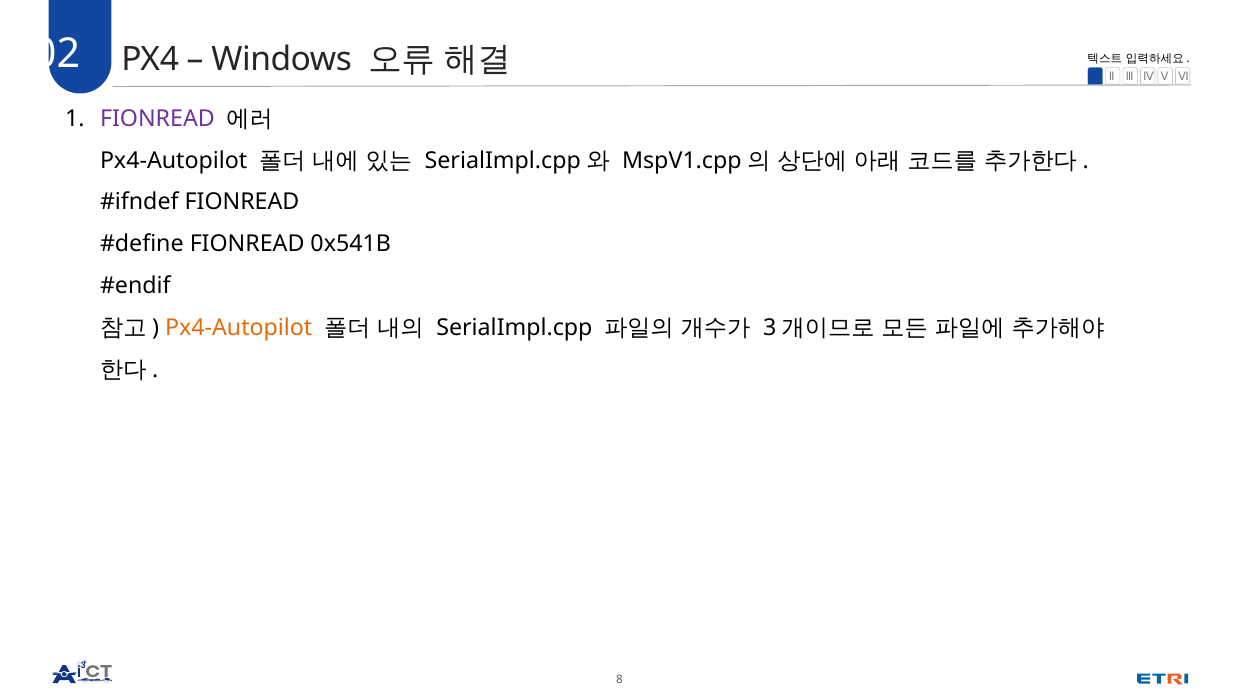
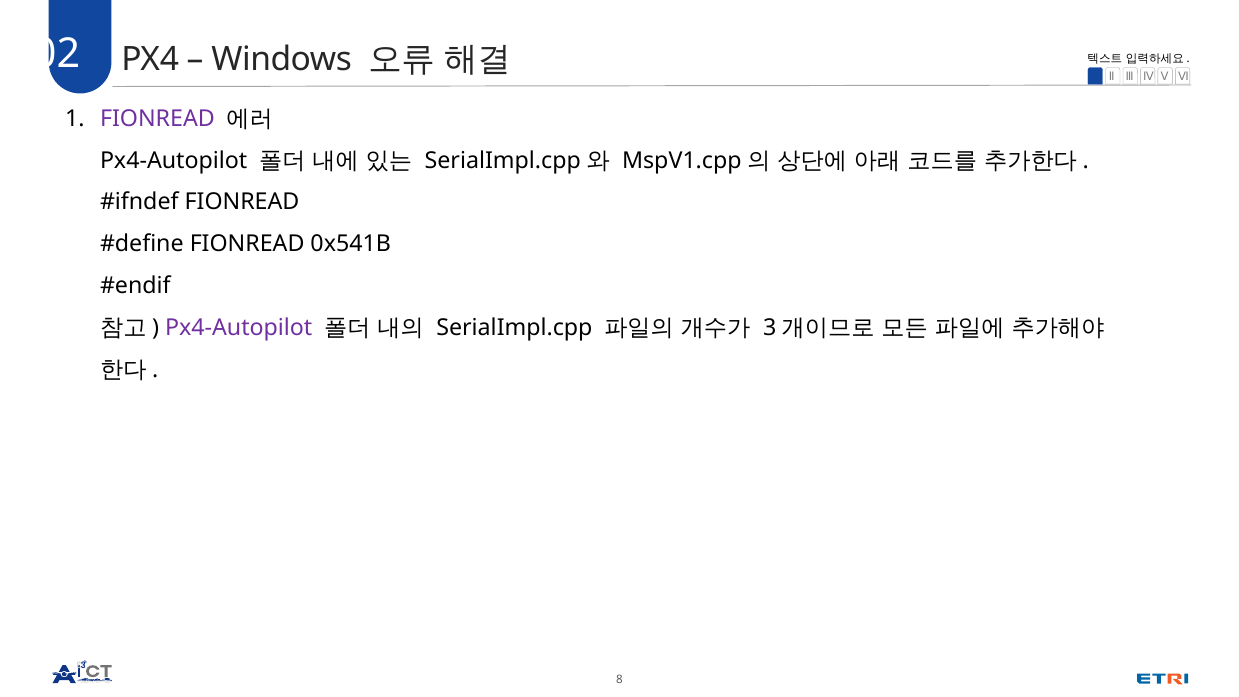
Px4-Autopilot at (239, 328) colour: orange -> purple
